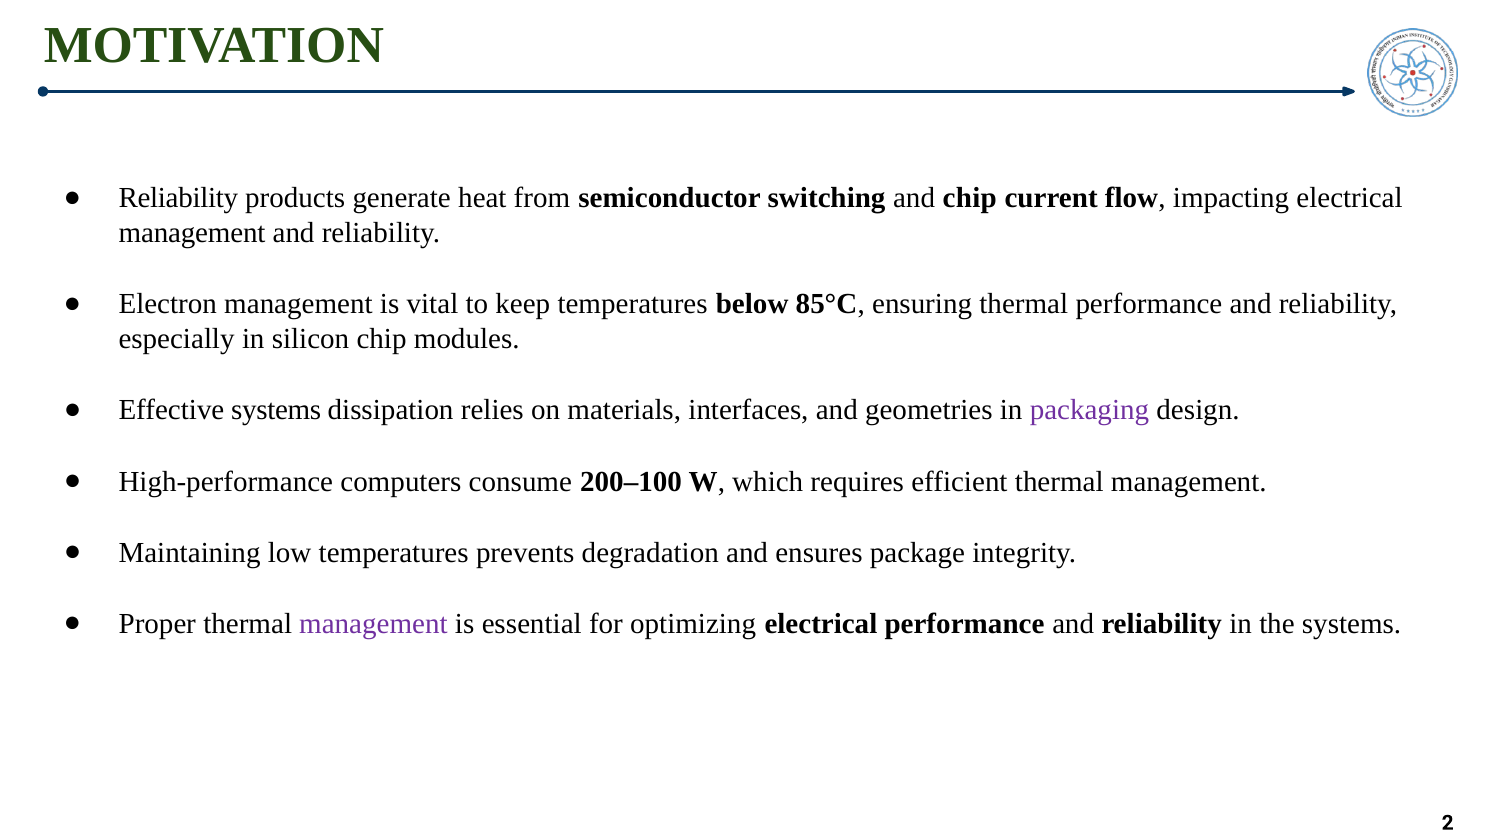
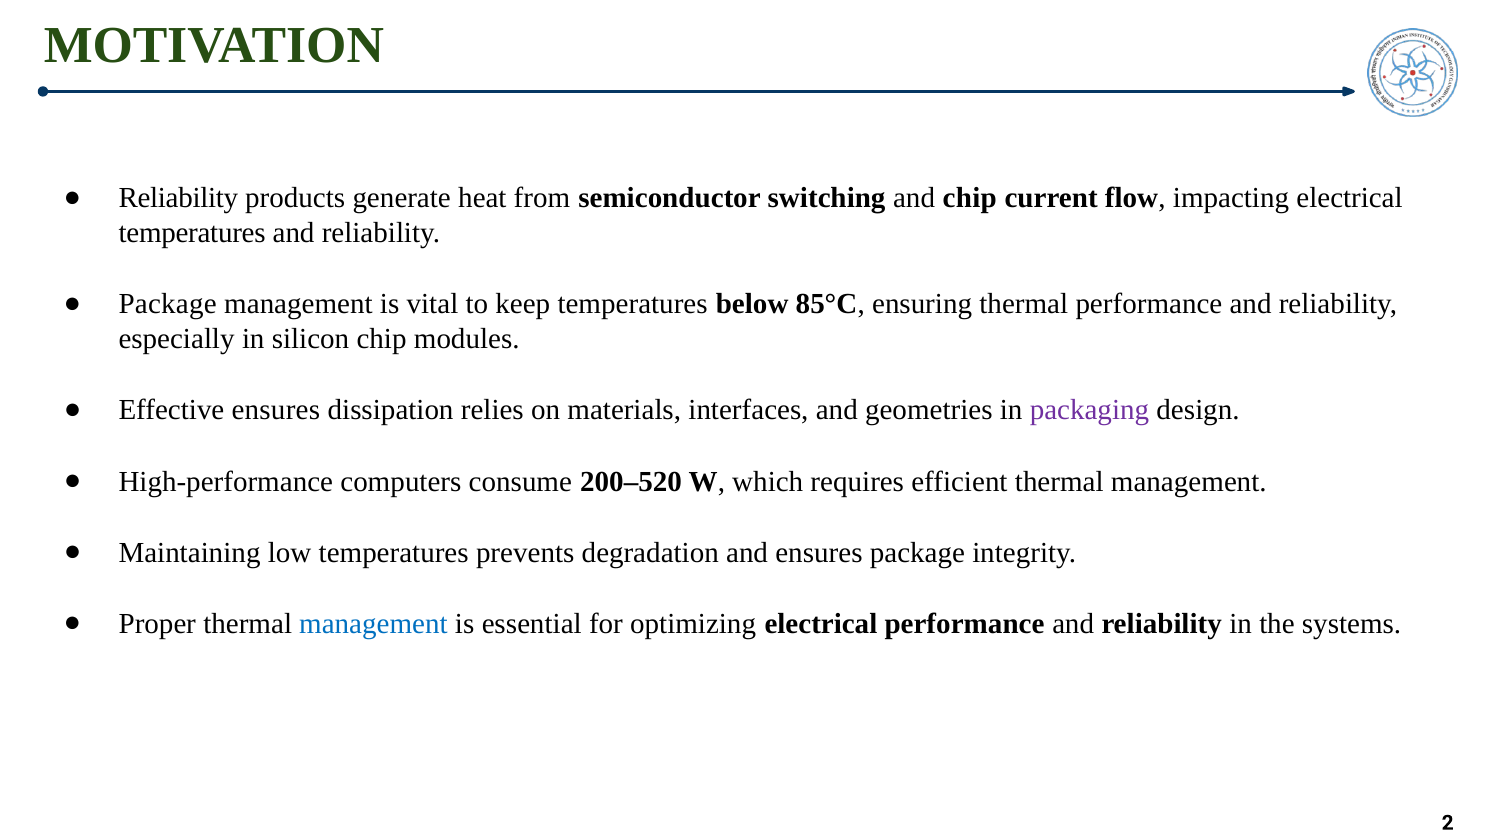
management at (192, 233): management -> temperatures
Electron at (168, 304): Electron -> Package
Effective systems: systems -> ensures
200–100: 200–100 -> 200–520
management at (373, 624) colour: purple -> blue
